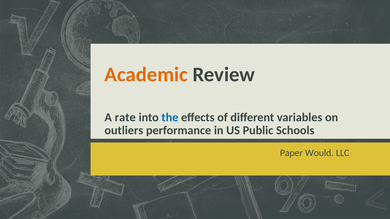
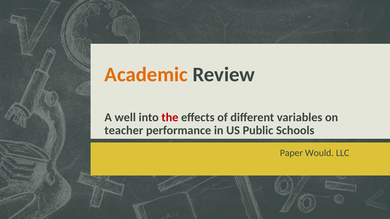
rate: rate -> well
the colour: blue -> red
outliers: outliers -> teacher
